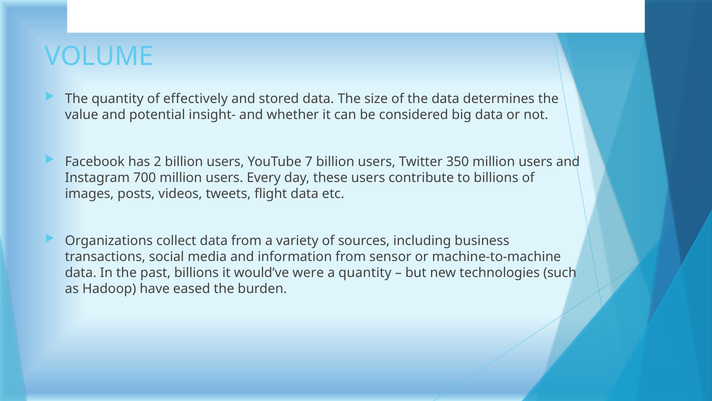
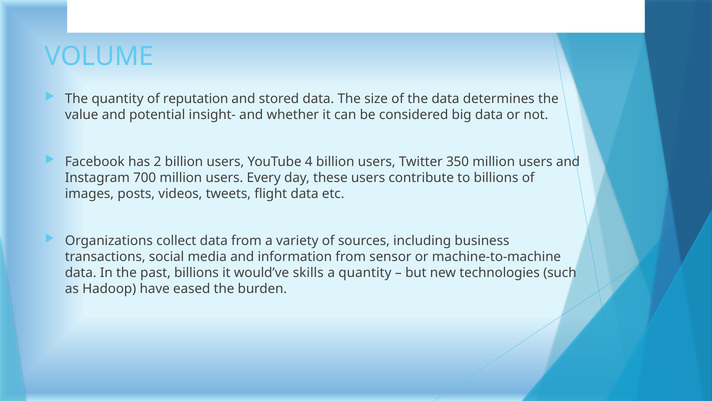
effectively: effectively -> reputation
7: 7 -> 4
were: were -> skills
